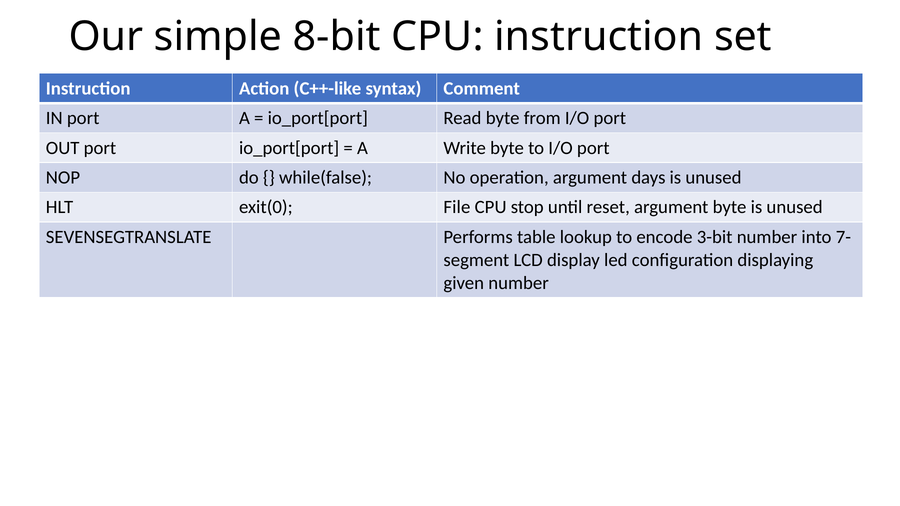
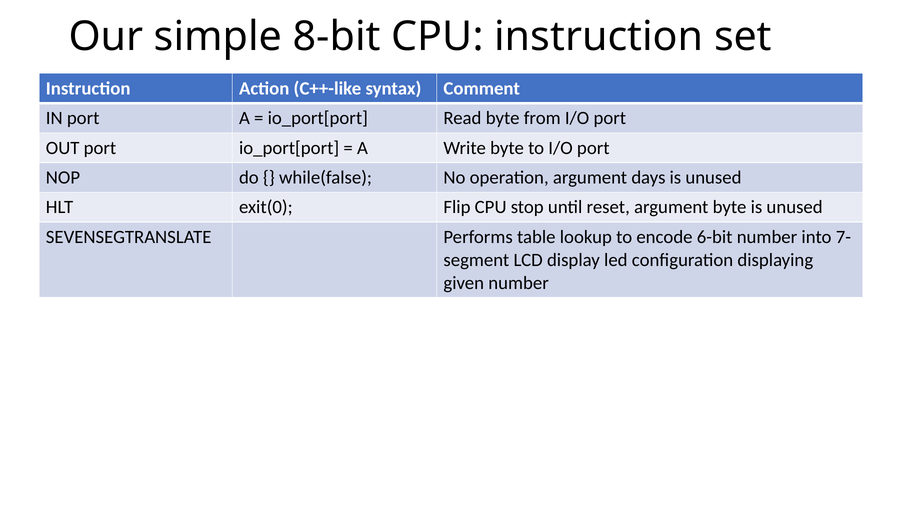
File: File -> Flip
3-bit: 3-bit -> 6-bit
